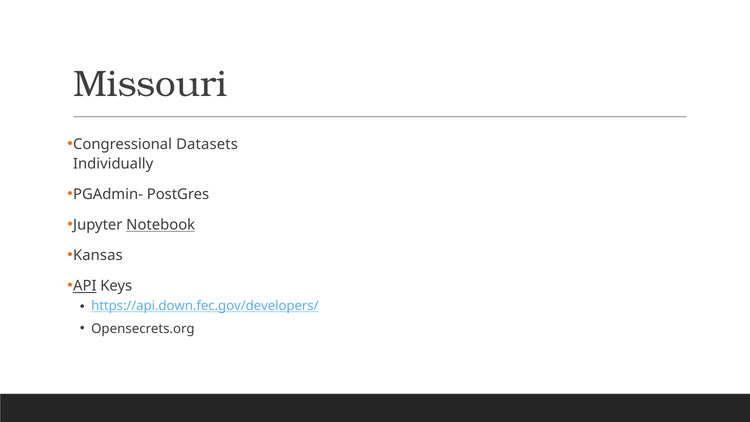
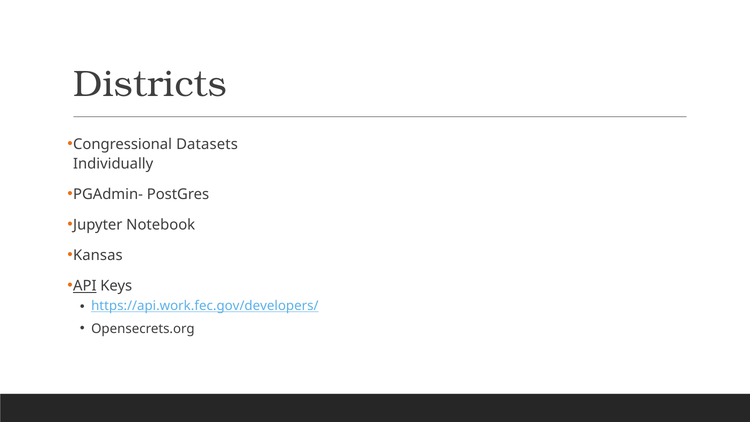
Missouri: Missouri -> Districts
Notebook underline: present -> none
https://api.down.fec.gov/developers/: https://api.down.fec.gov/developers/ -> https://api.work.fec.gov/developers/
